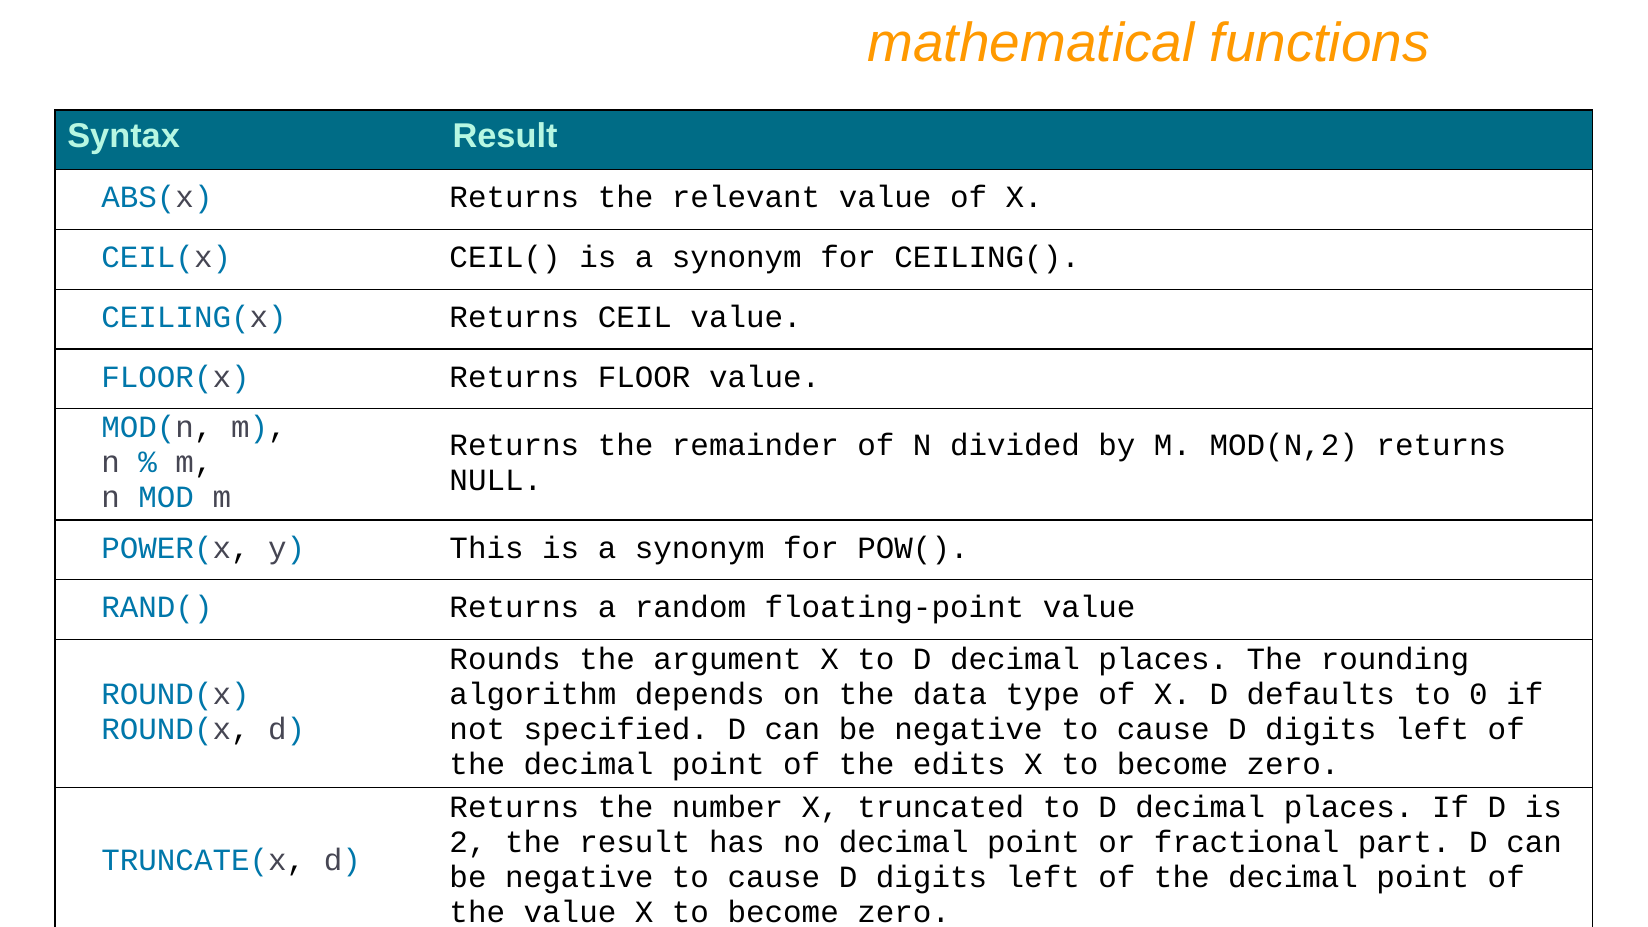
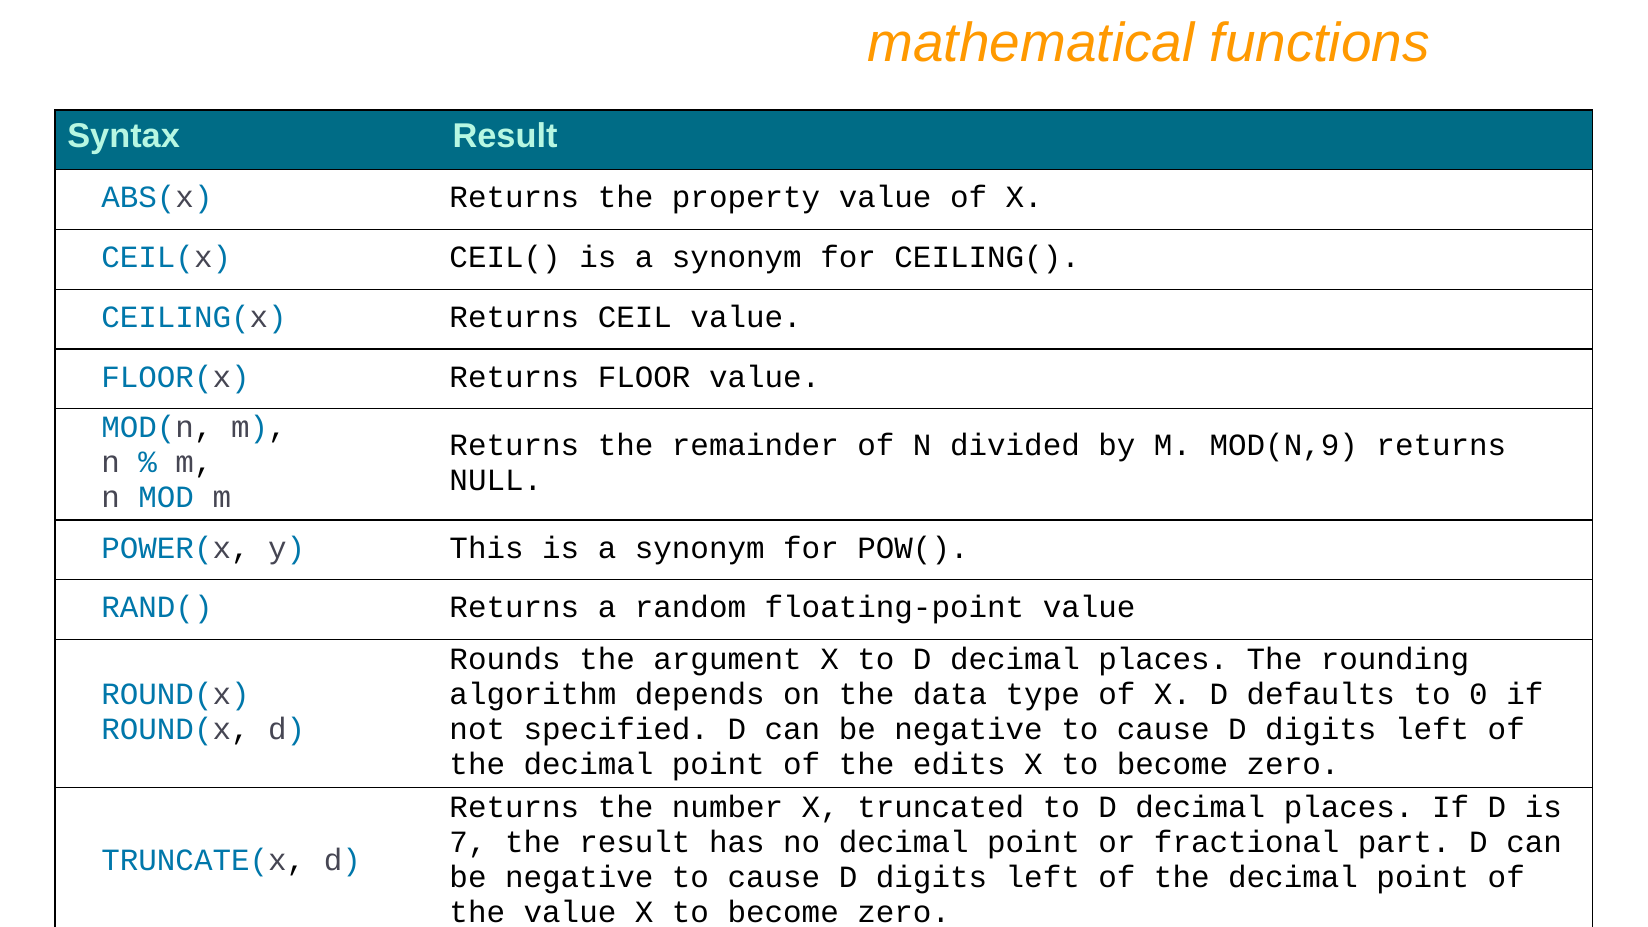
relevant: relevant -> property
MOD(N,2: MOD(N,2 -> MOD(N,9
2: 2 -> 7
